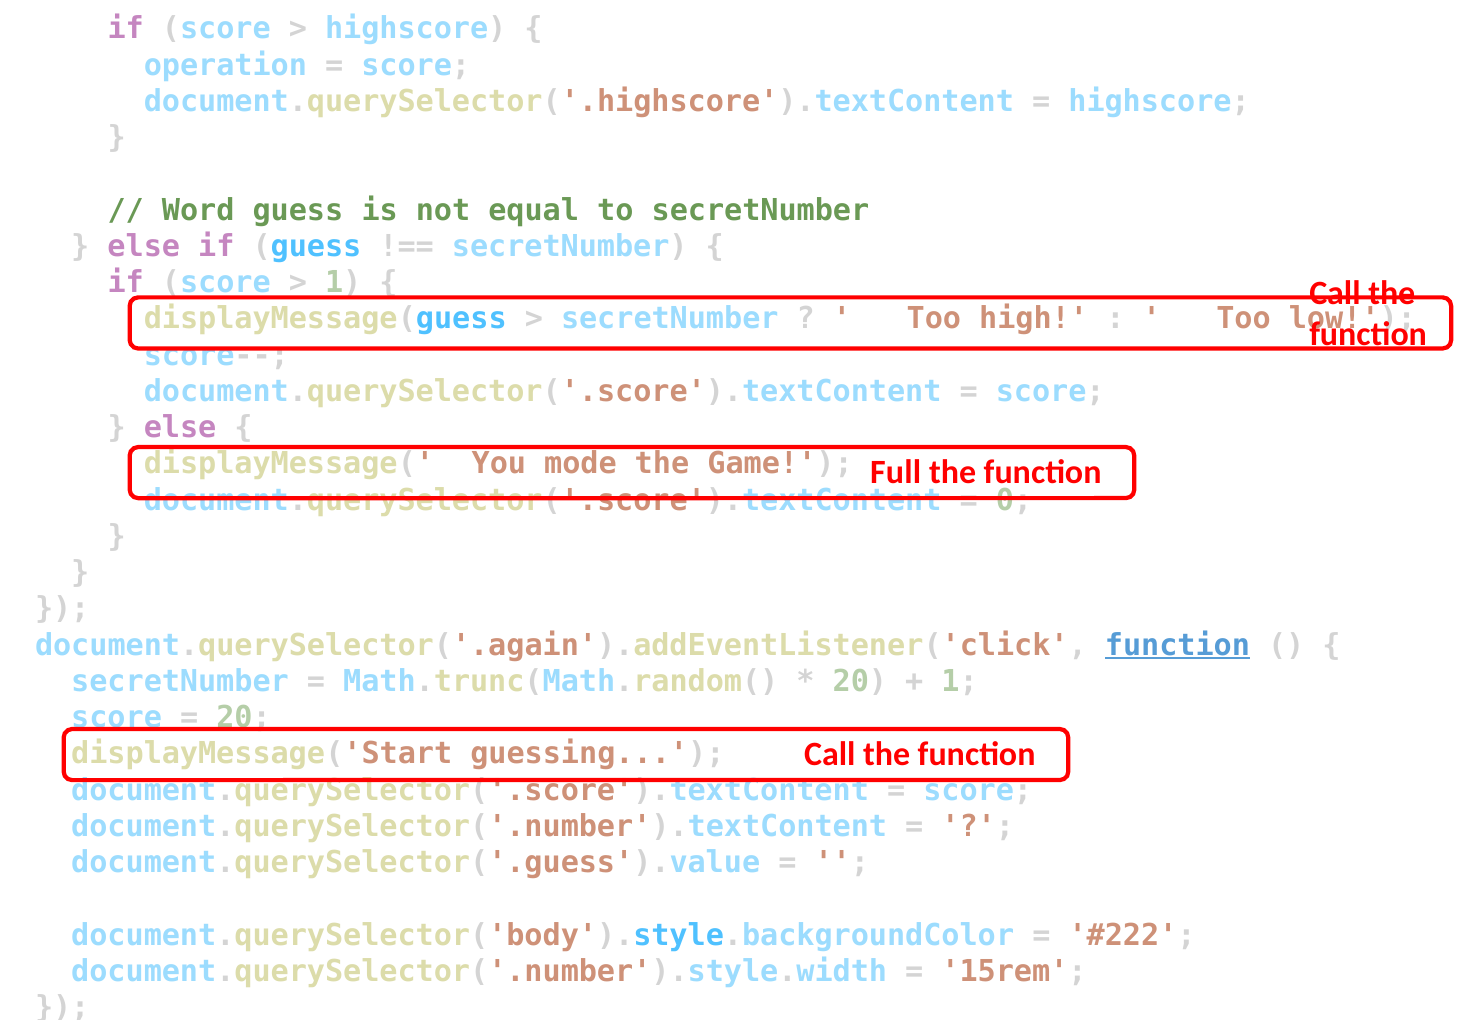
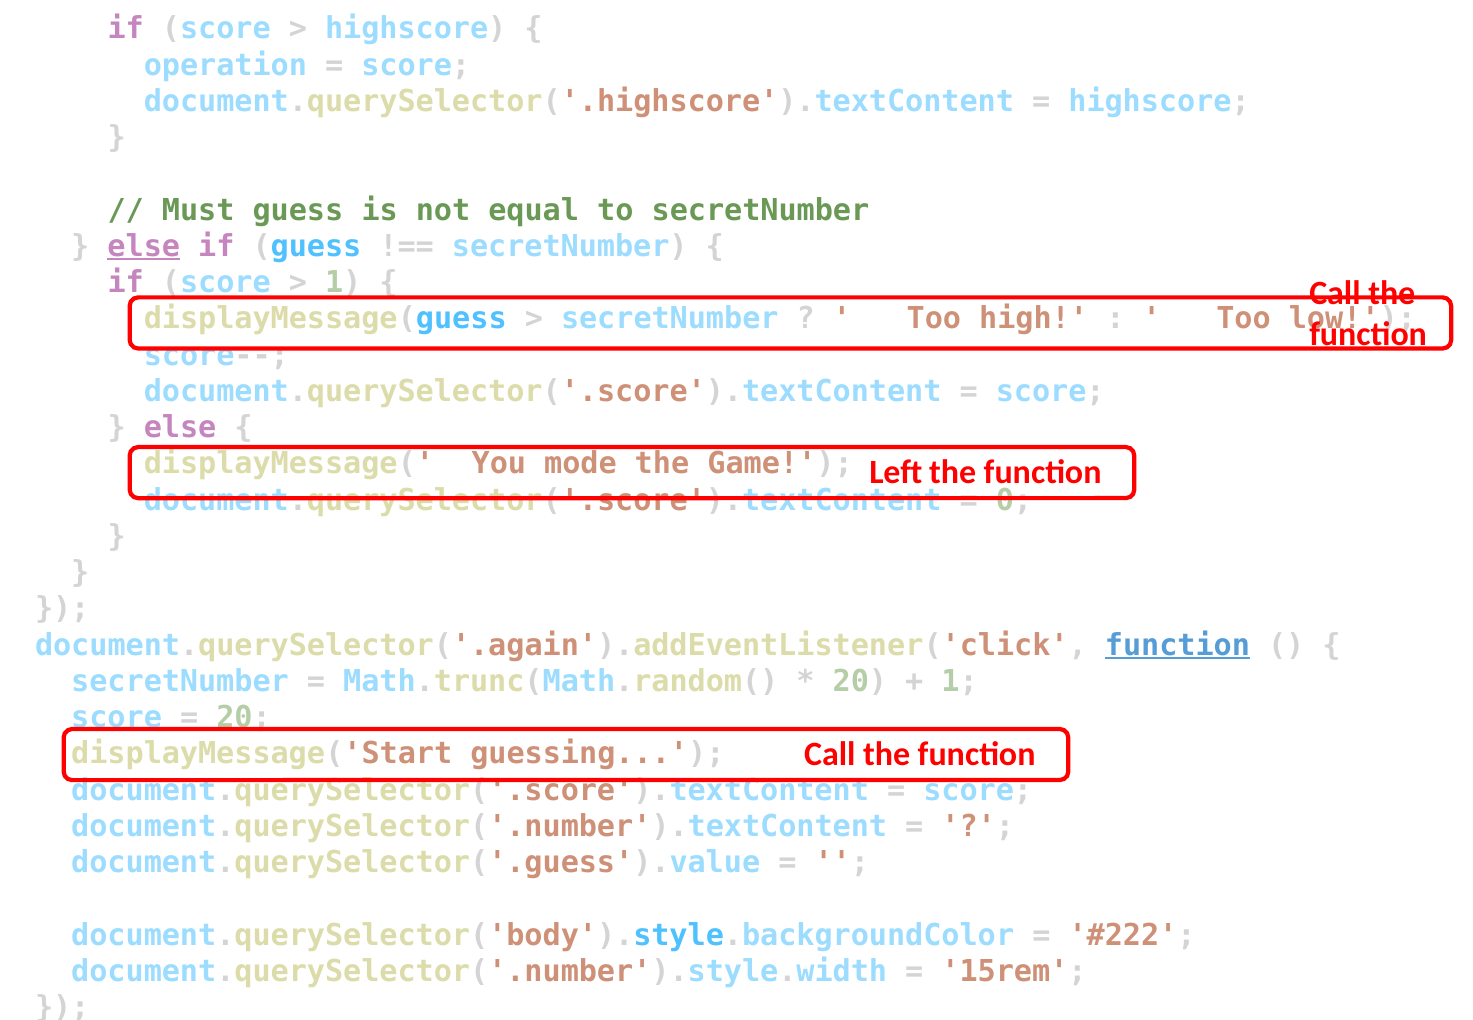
Word: Word -> Must
else at (144, 246) underline: none -> present
Full: Full -> Left
